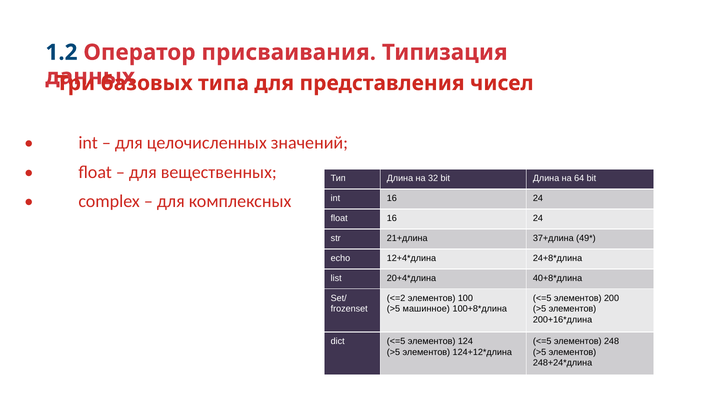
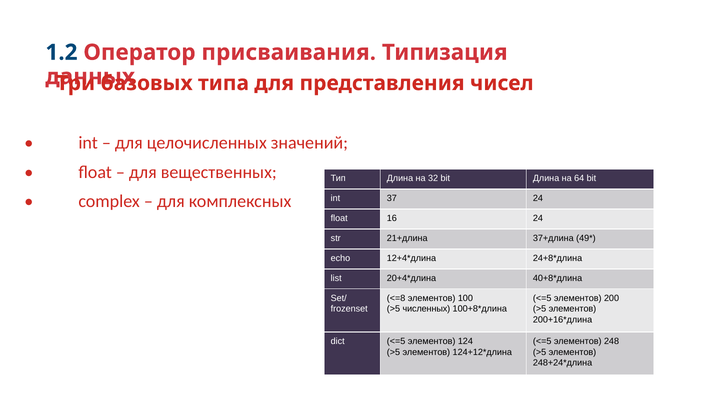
int 16: 16 -> 37
<=2: <=2 -> <=8
машинное: машинное -> численных
